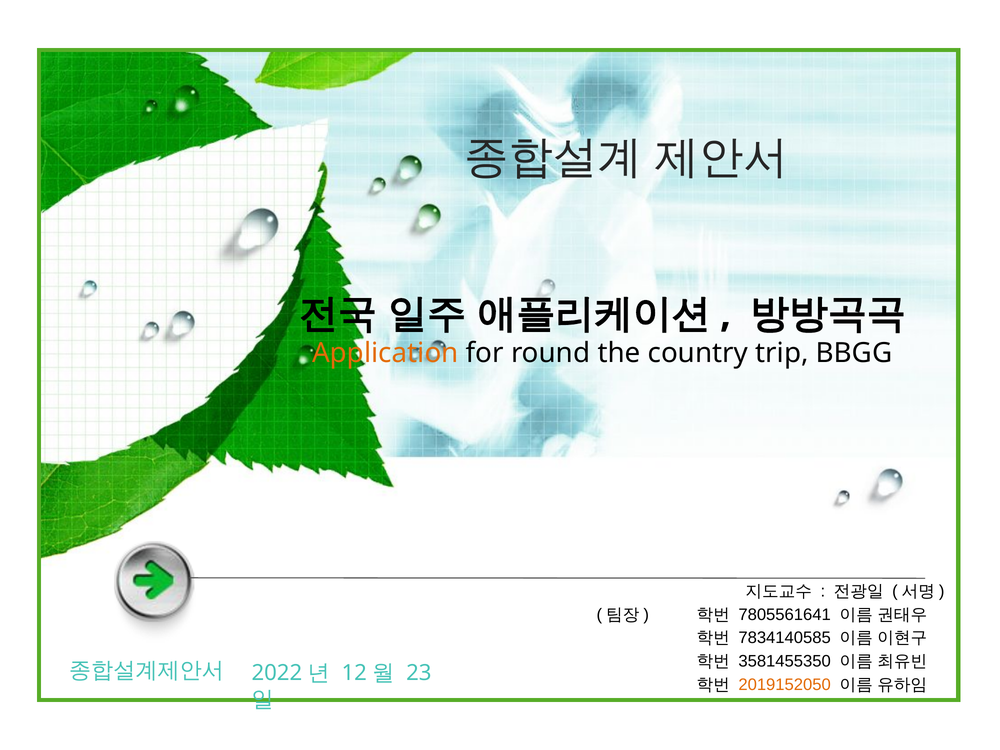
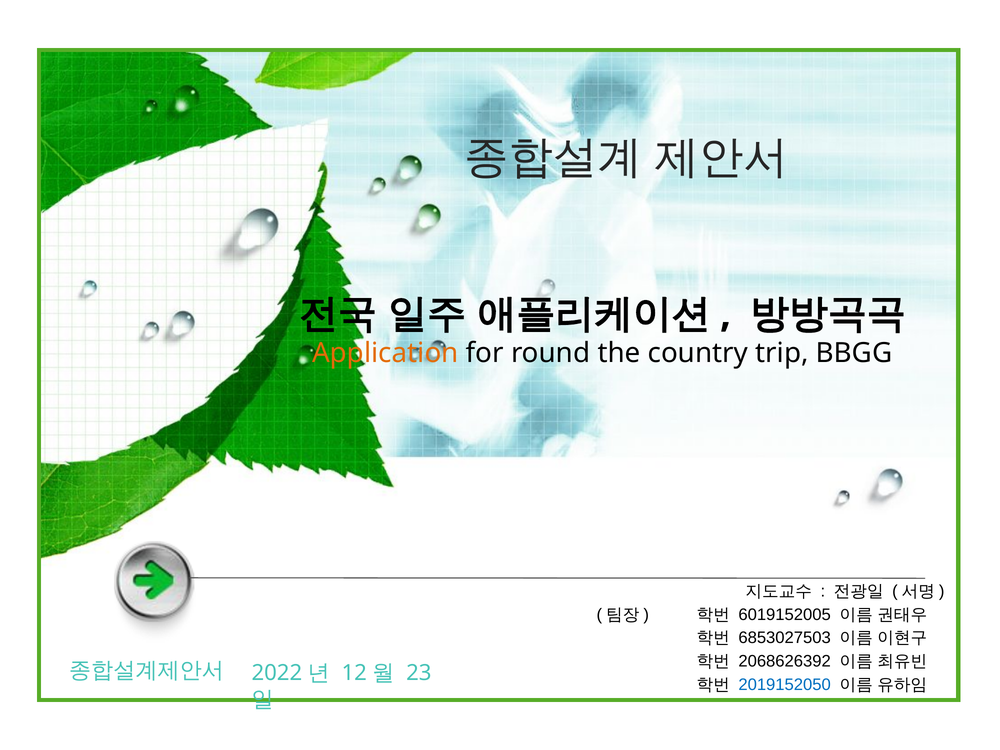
7805561641: 7805561641 -> 6019152005
7834140585: 7834140585 -> 6853027503
3581455350: 3581455350 -> 2068626392
2019152050 colour: orange -> blue
